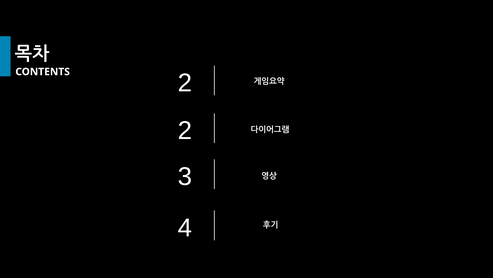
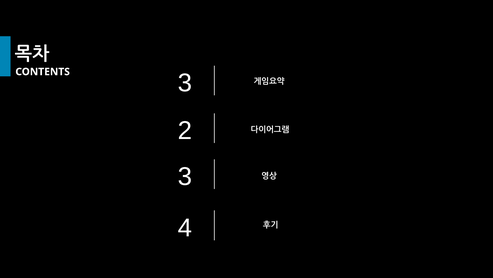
CONTENTS 2: 2 -> 3
